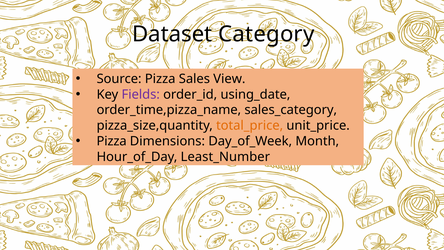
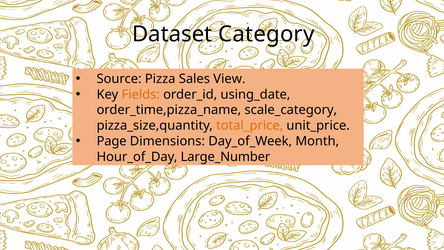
Fields colour: purple -> orange
sales_category: sales_category -> scale_category
Pizza at (112, 141): Pizza -> Page
Least_Number: Least_Number -> Large_Number
